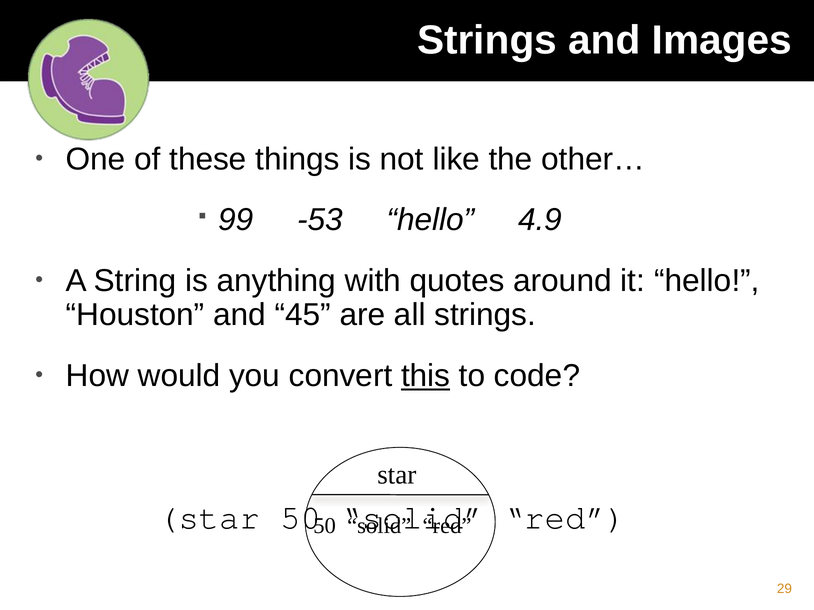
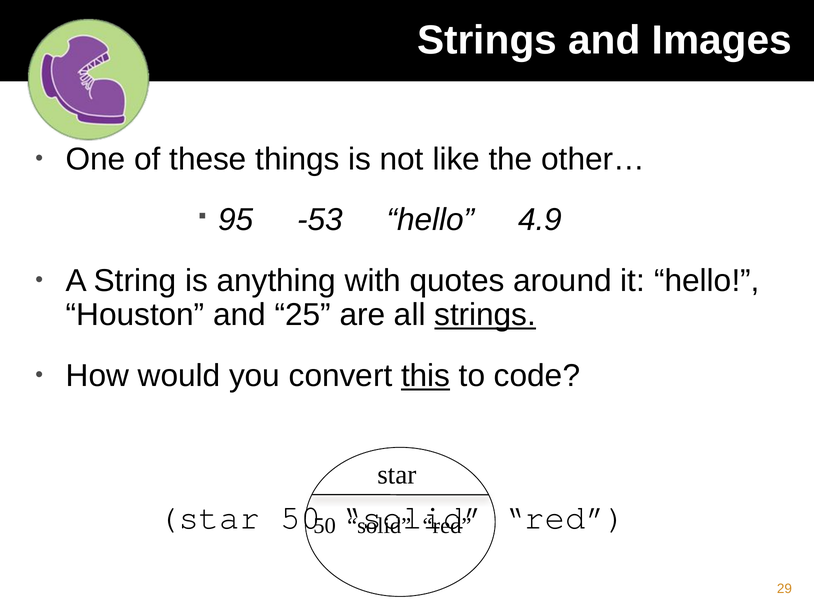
99: 99 -> 95
45: 45 -> 25
strings at (485, 315) underline: none -> present
